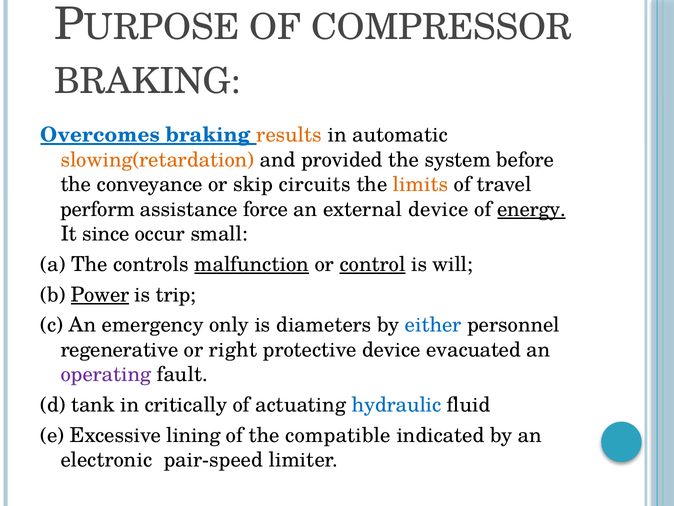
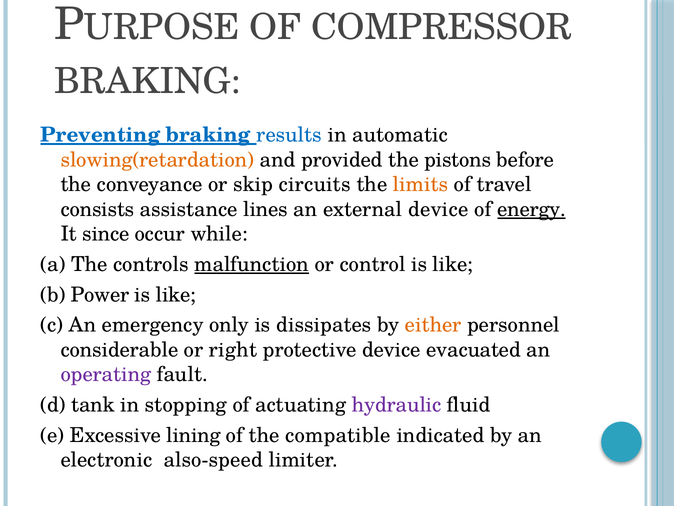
Overcomes: Overcomes -> Preventing
results colour: orange -> blue
system: system -> pistons
perform: perform -> consists
force: force -> lines
small: small -> while
control underline: present -> none
will at (453, 264): will -> like
Power underline: present -> none
trip at (176, 295): trip -> like
diameters: diameters -> dissipates
either colour: blue -> orange
regenerative: regenerative -> considerable
critically: critically -> stopping
hydraulic colour: blue -> purple
pair-speed: pair-speed -> also-speed
